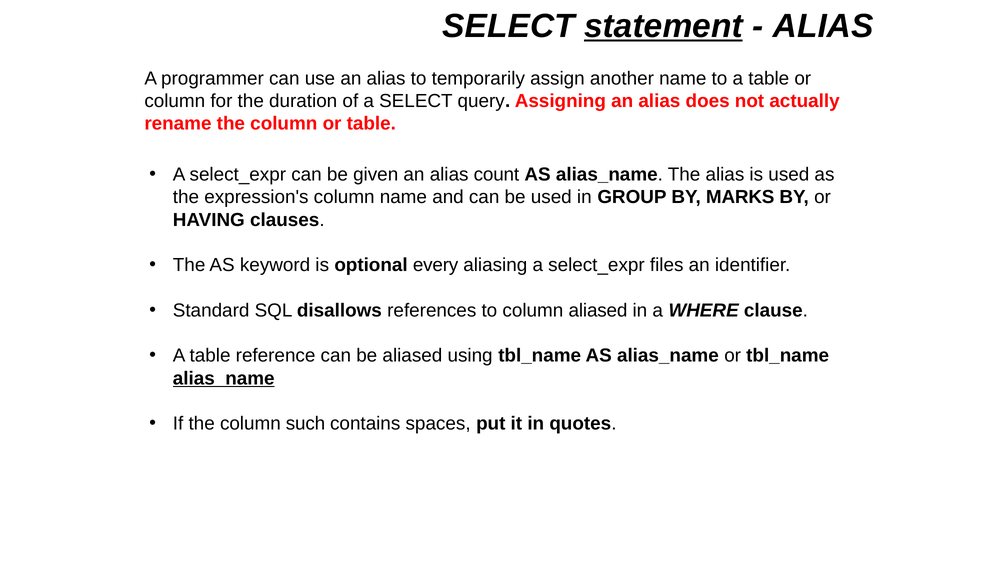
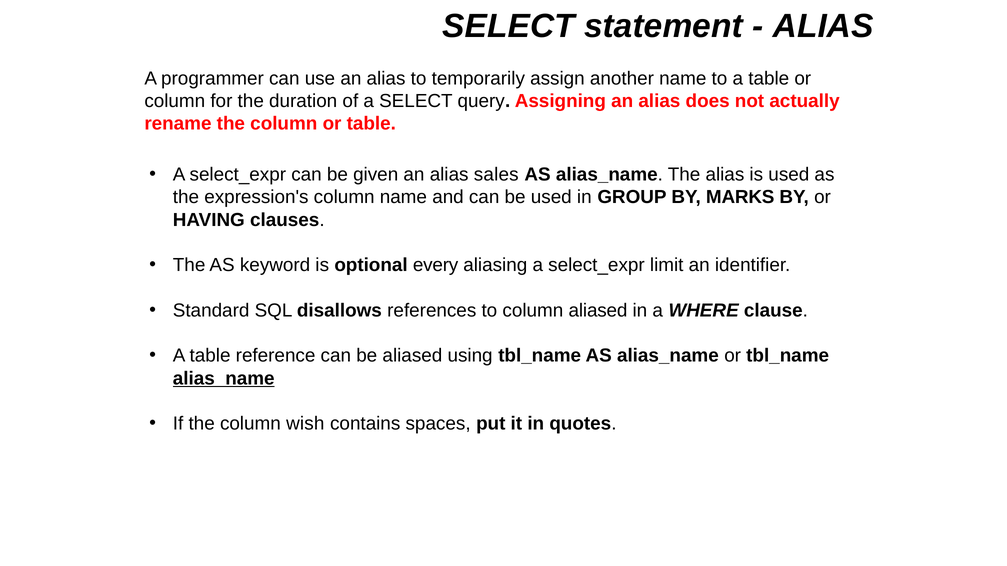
statement underline: present -> none
count: count -> sales
files: files -> limit
such: such -> wish
